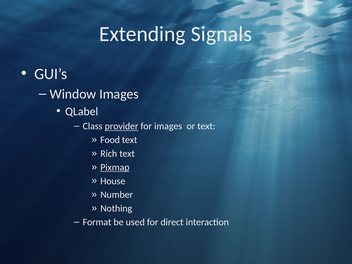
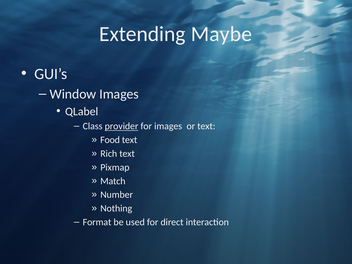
Signals: Signals -> Maybe
Pixmap underline: present -> none
House: House -> Match
